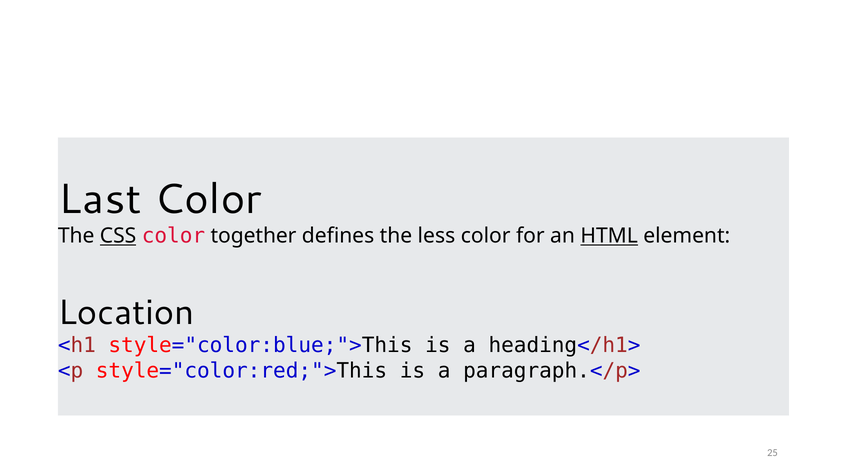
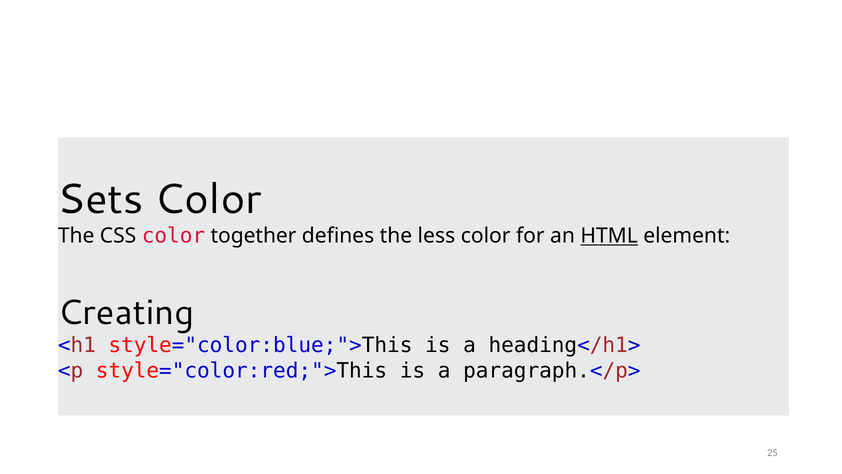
Last: Last -> Sets
CSS underline: present -> none
Location: Location -> Creating
